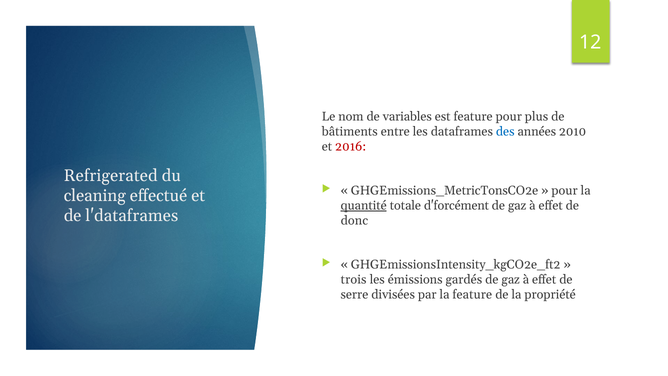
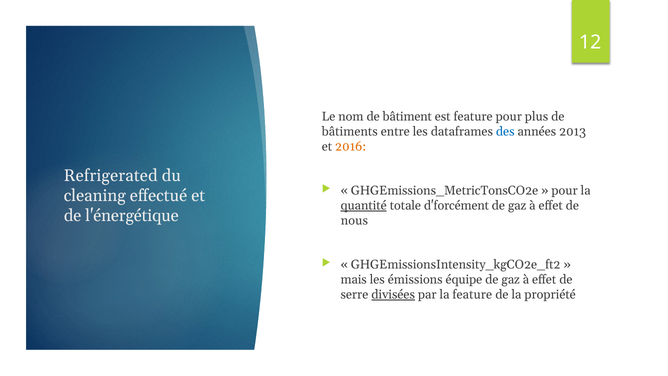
variables: variables -> bâtiment
2010: 2010 -> 2013
2016 colour: red -> orange
l'dataframes: l'dataframes -> l'énergétique
donc: donc -> nous
trois: trois -> mais
gardés: gardés -> équipe
divisées underline: none -> present
